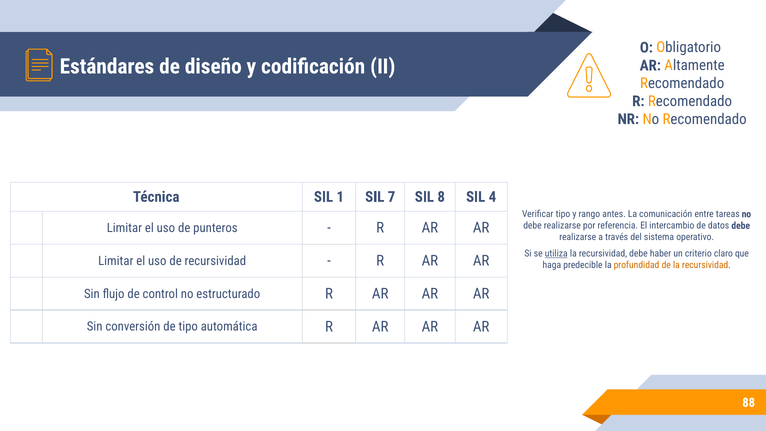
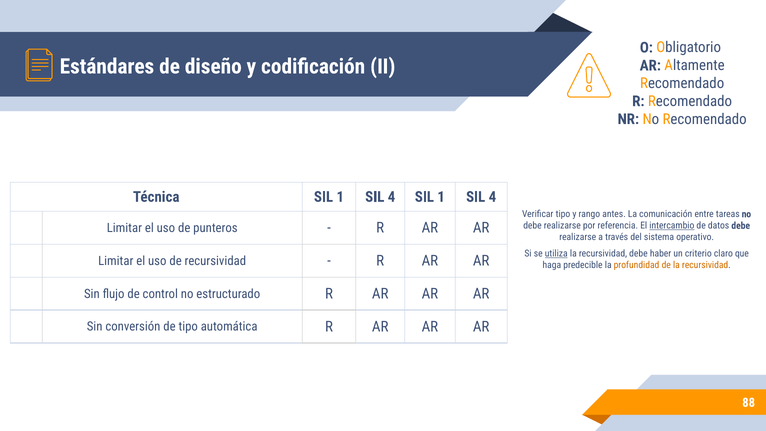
7 at (391, 197): 7 -> 4
8 at (441, 197): 8 -> 1
intercambio underline: none -> present
